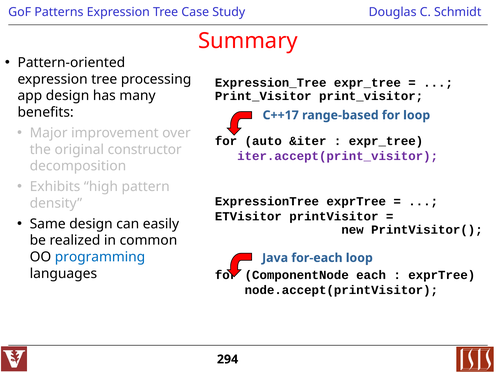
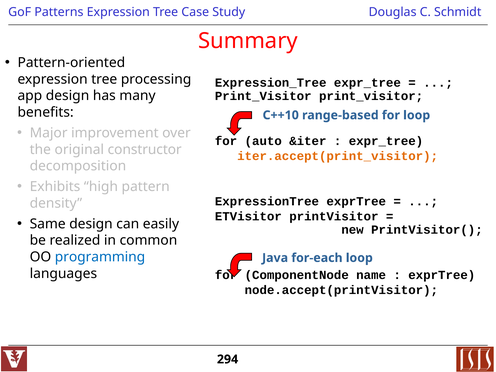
C++17: C++17 -> C++10
iter.accept(print_visitor colour: purple -> orange
each: each -> name
